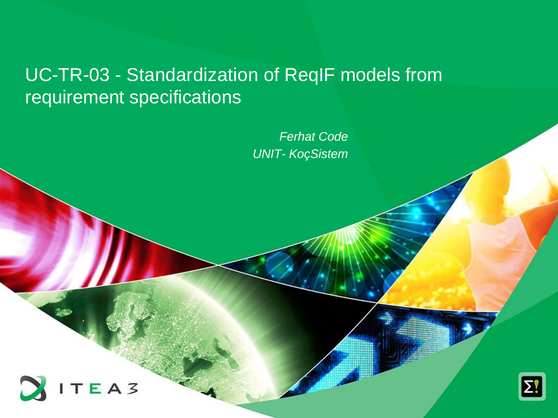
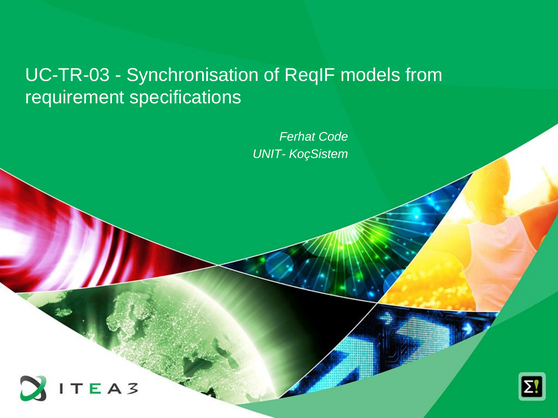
Standardization: Standardization -> Synchronisation
